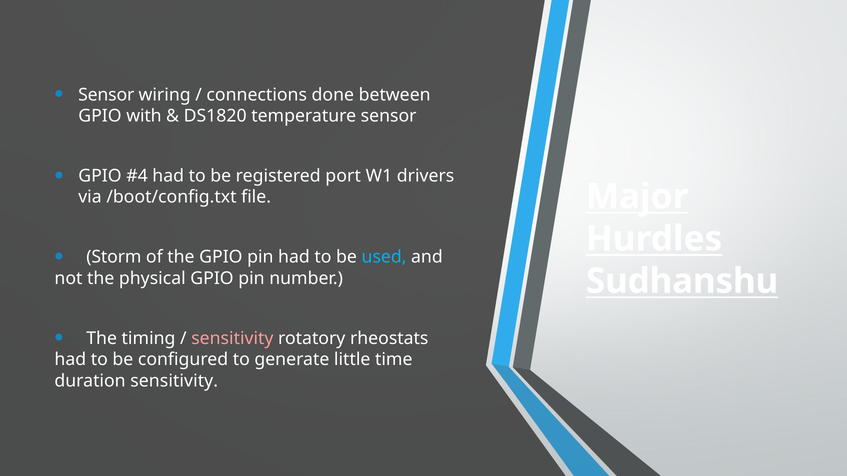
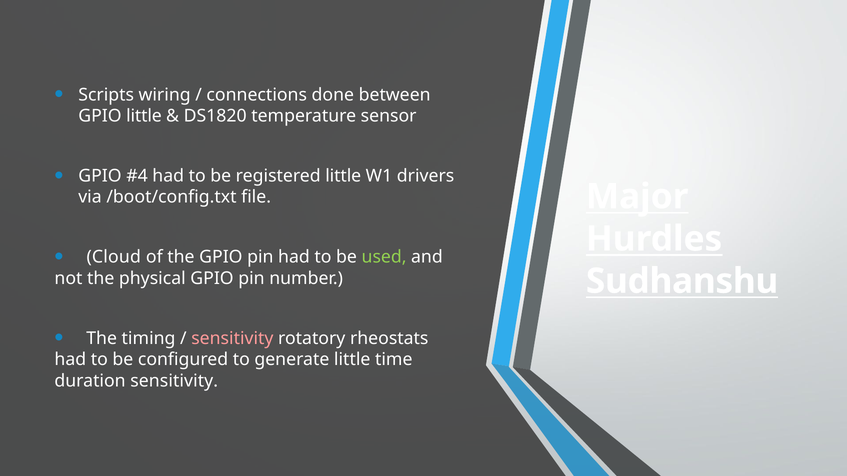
Sensor at (106, 95): Sensor -> Scripts
GPIO with: with -> little
registered port: port -> little
Storm: Storm -> Cloud
used colour: light blue -> light green
